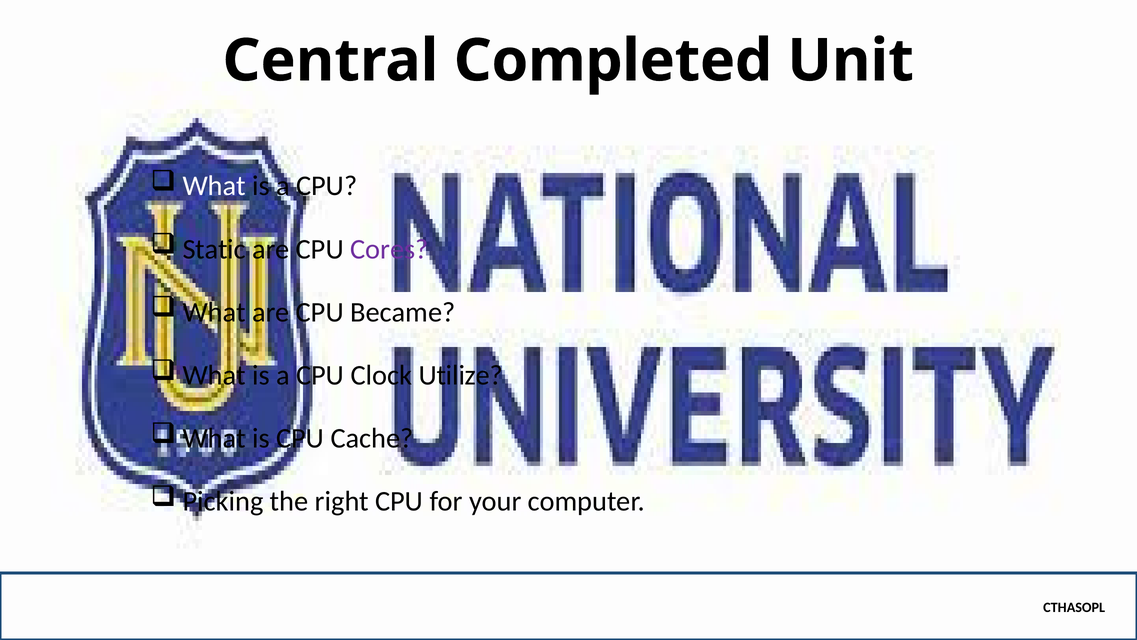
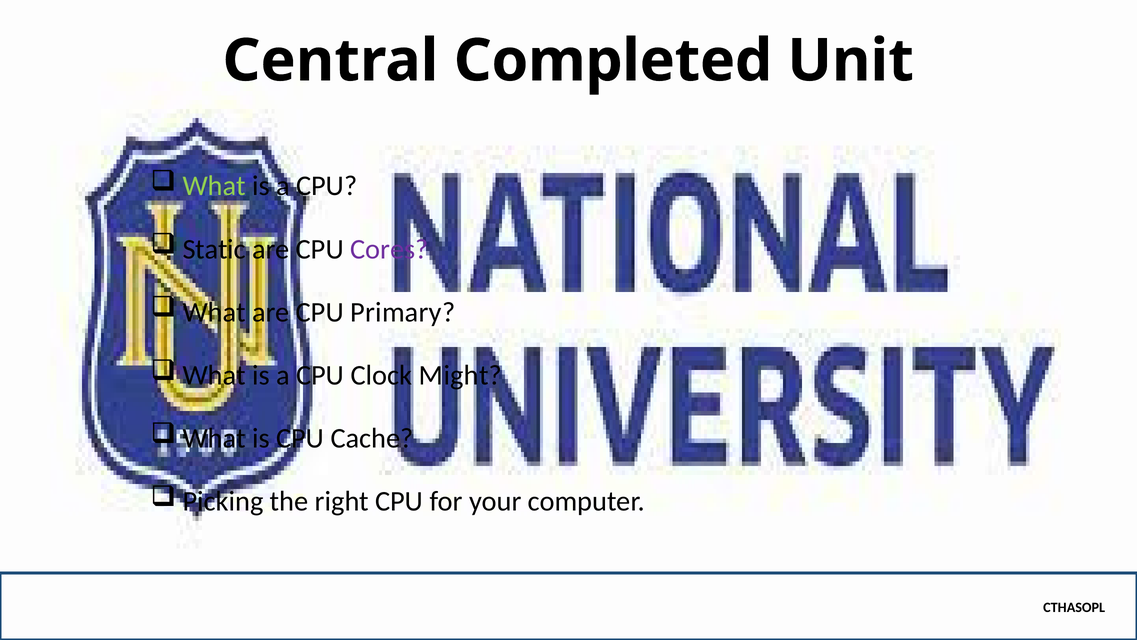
What at (214, 186) colour: white -> light green
Became: Became -> Primary
Utilize: Utilize -> Might
